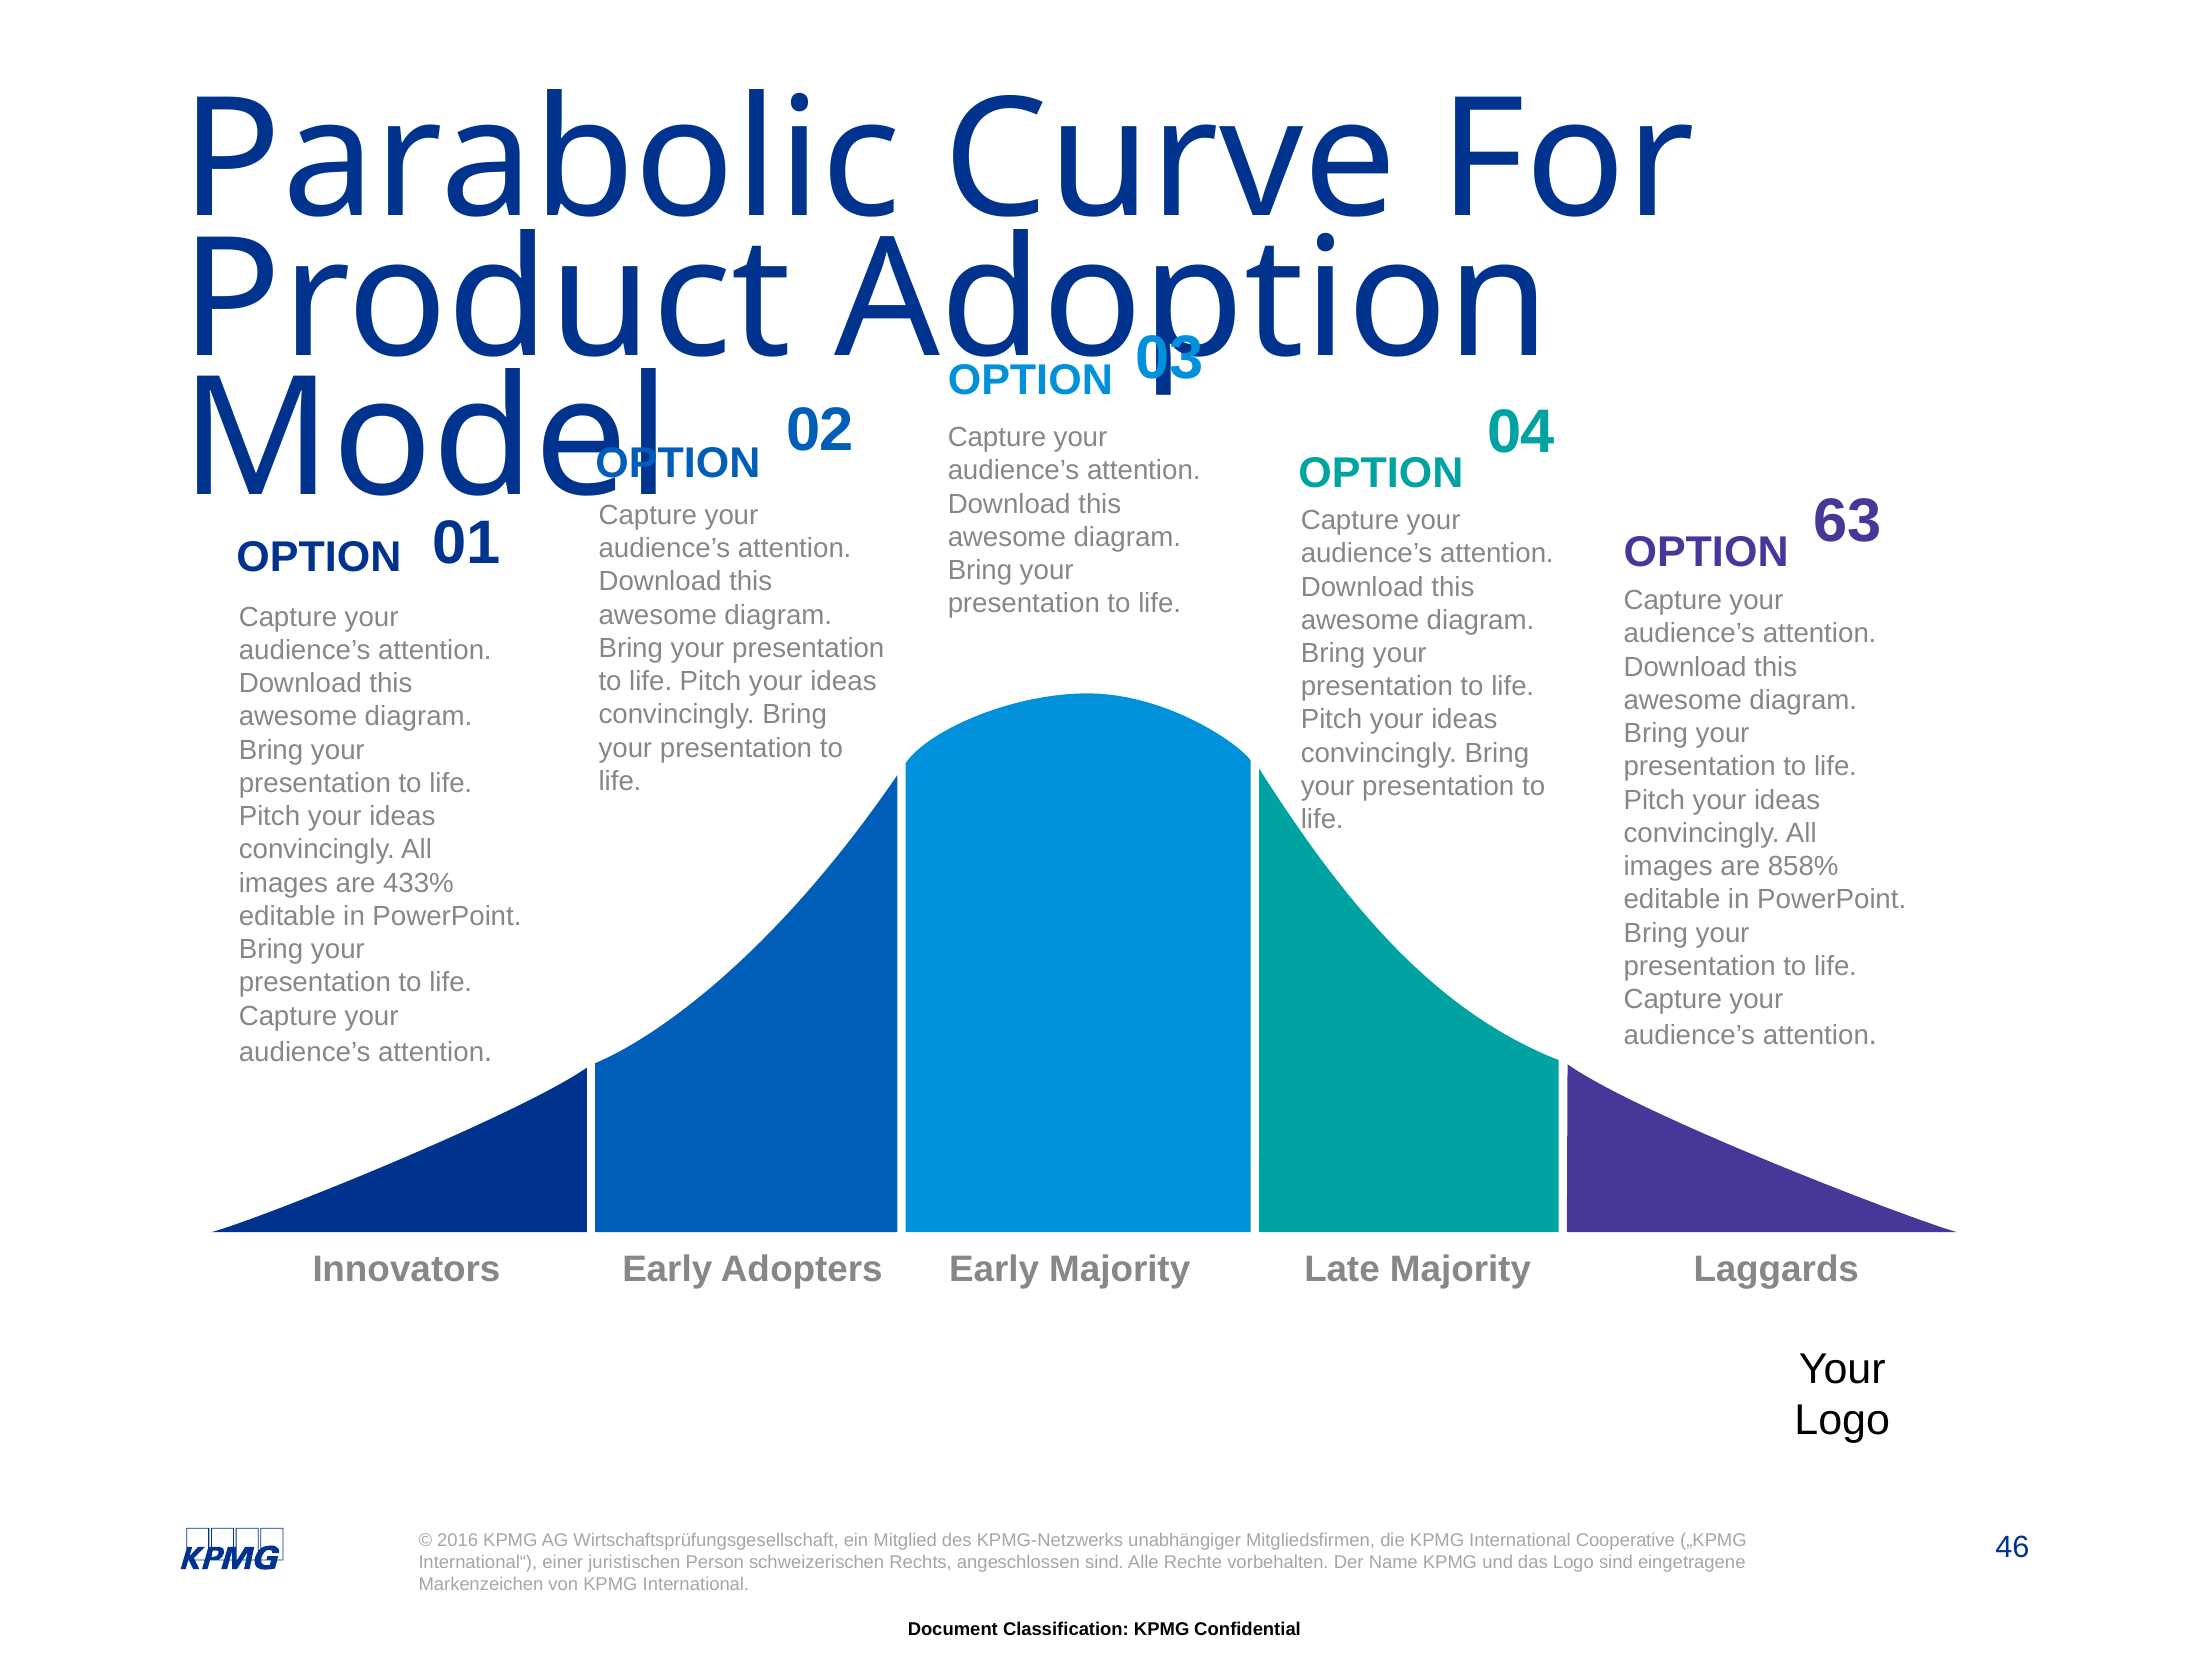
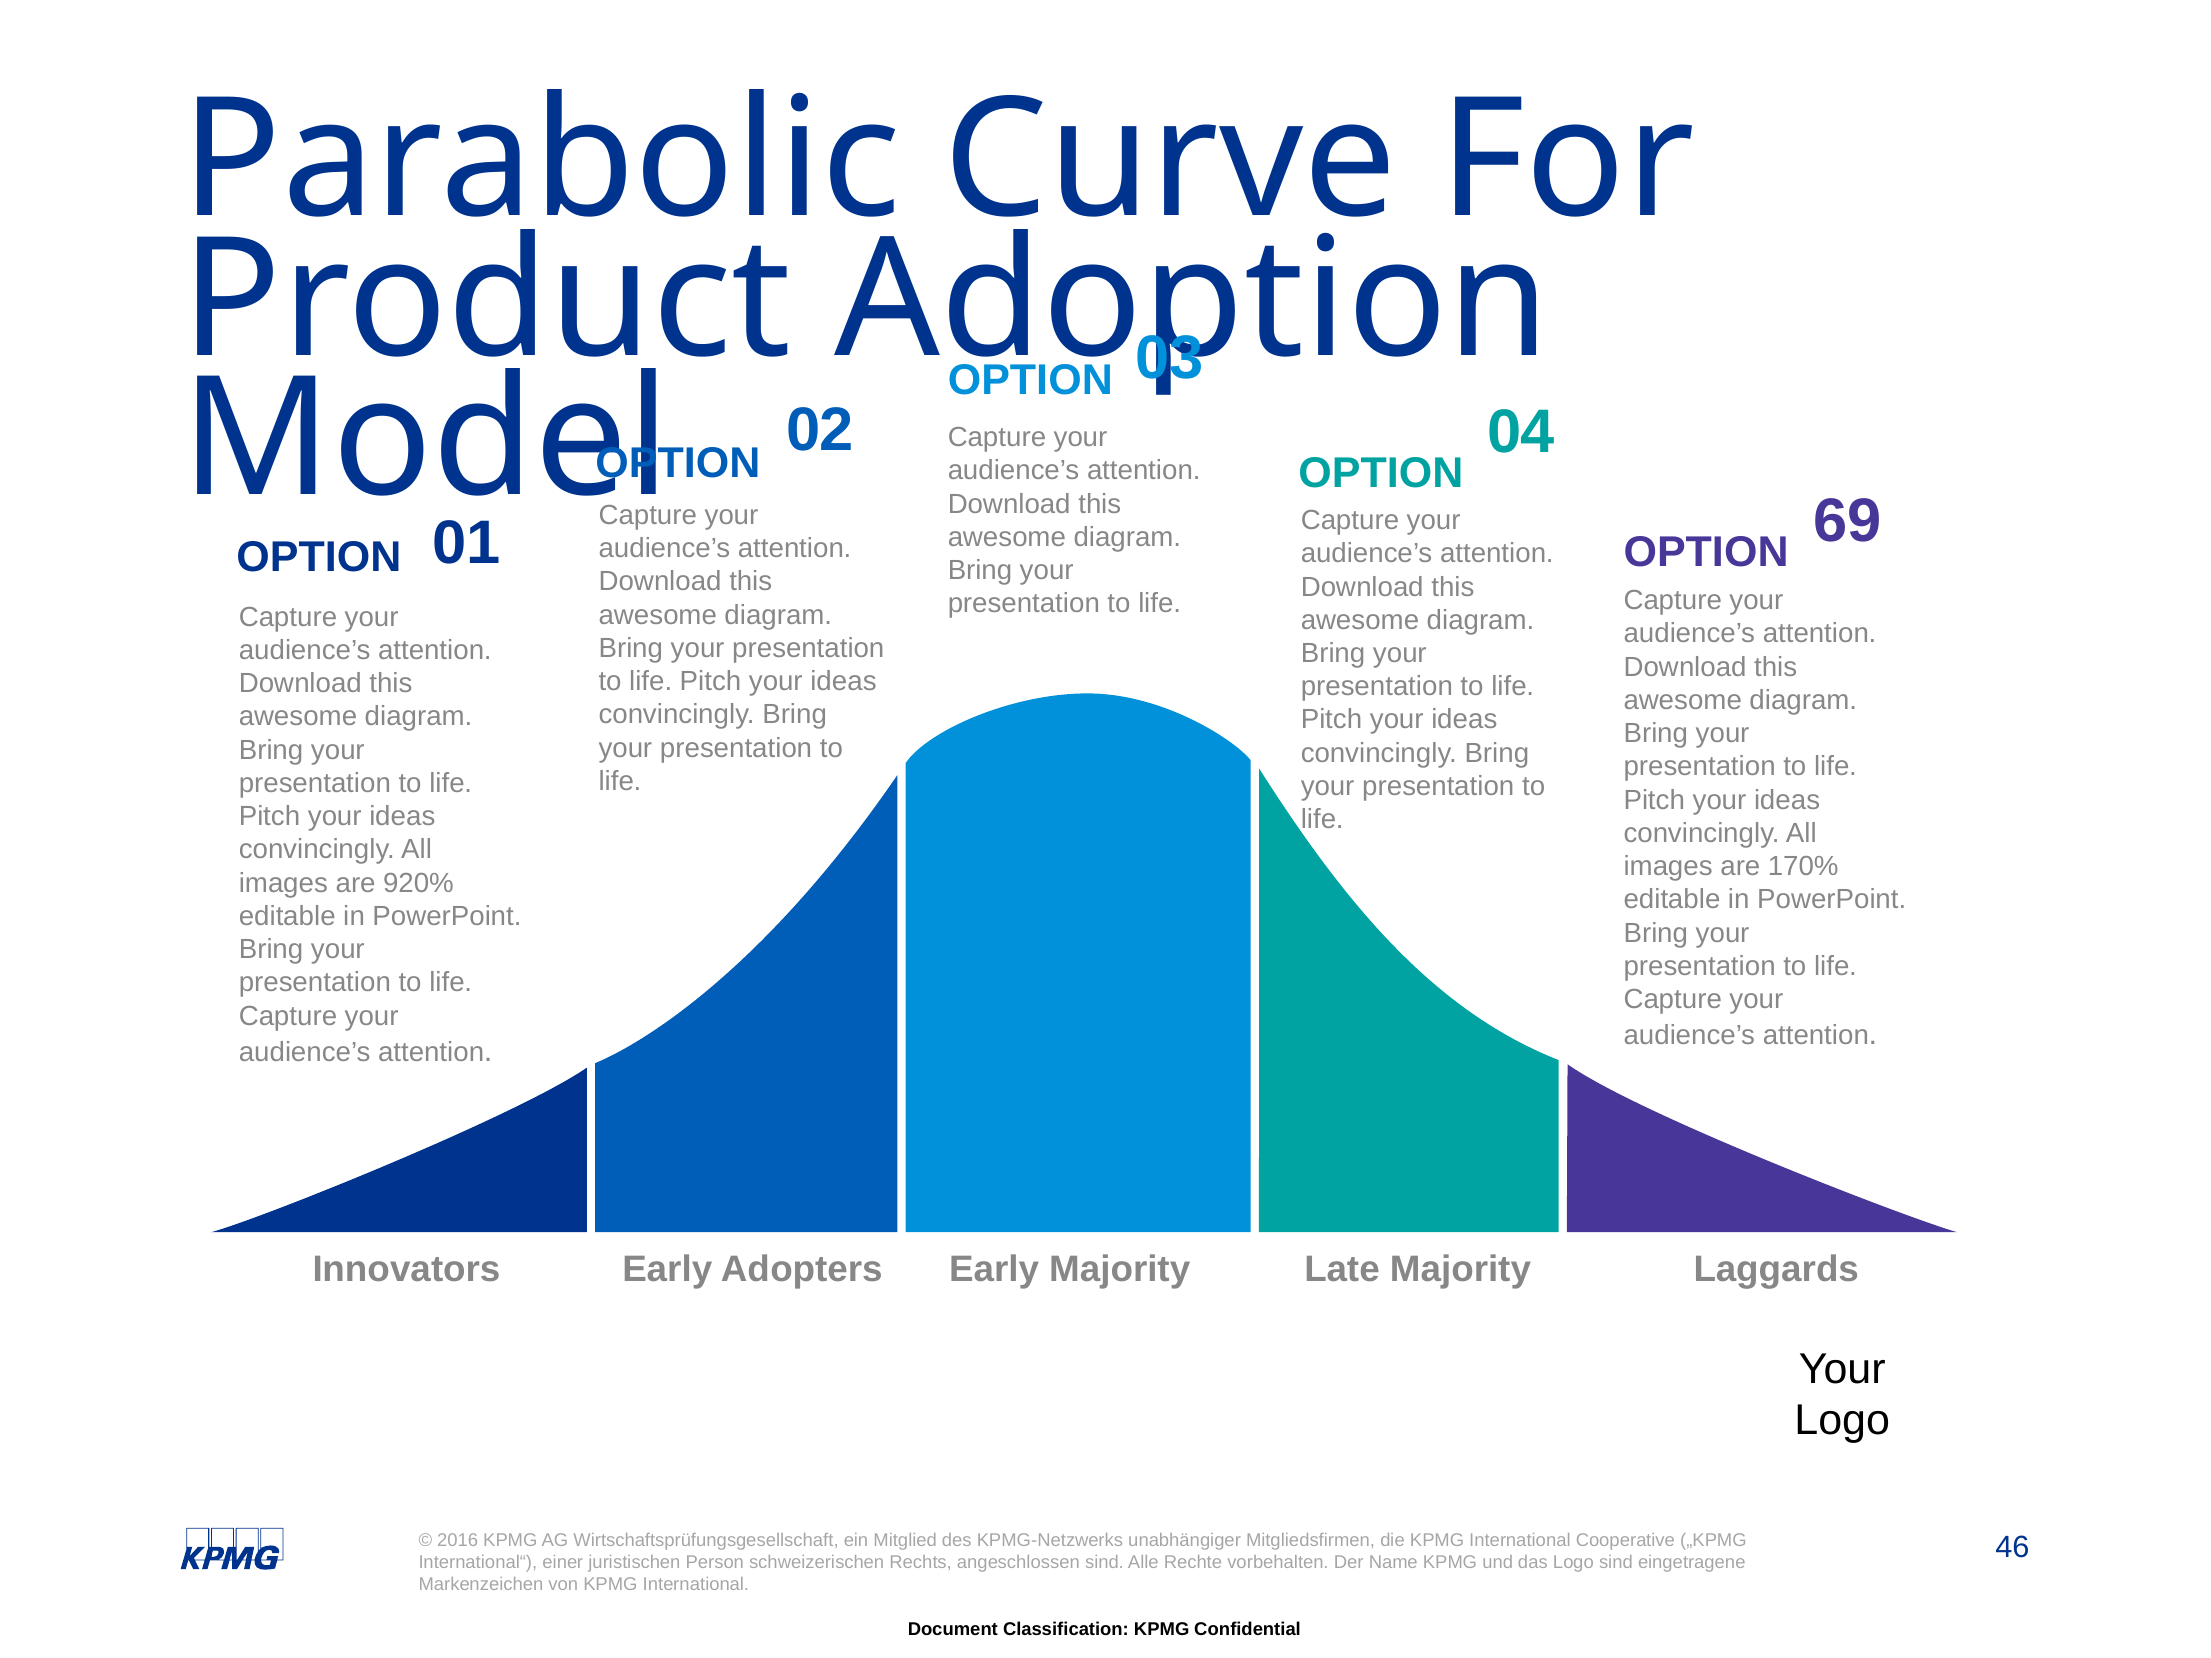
63: 63 -> 69
858%: 858% -> 170%
433%: 433% -> 920%
